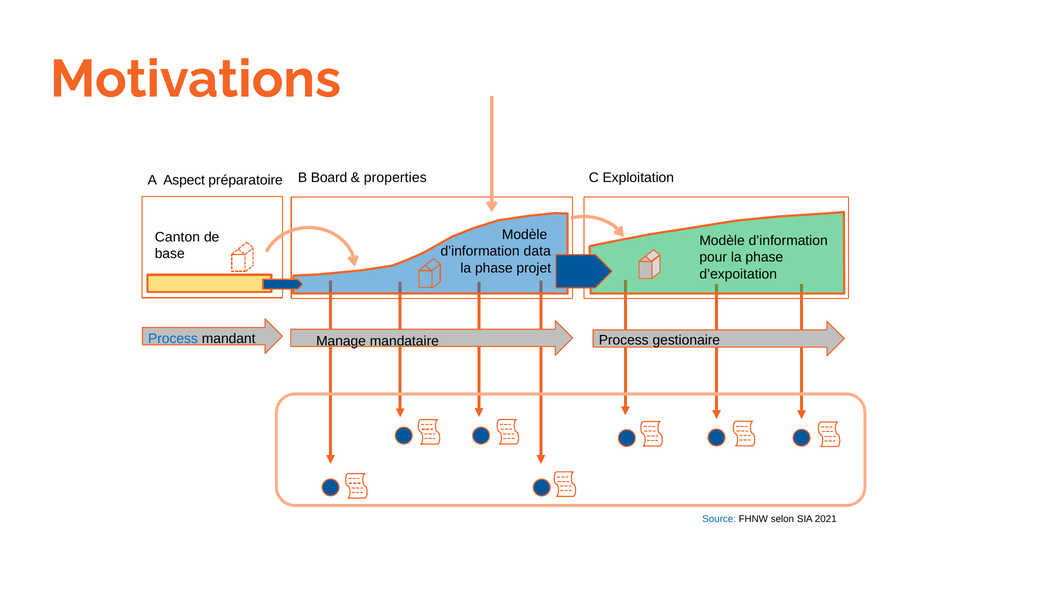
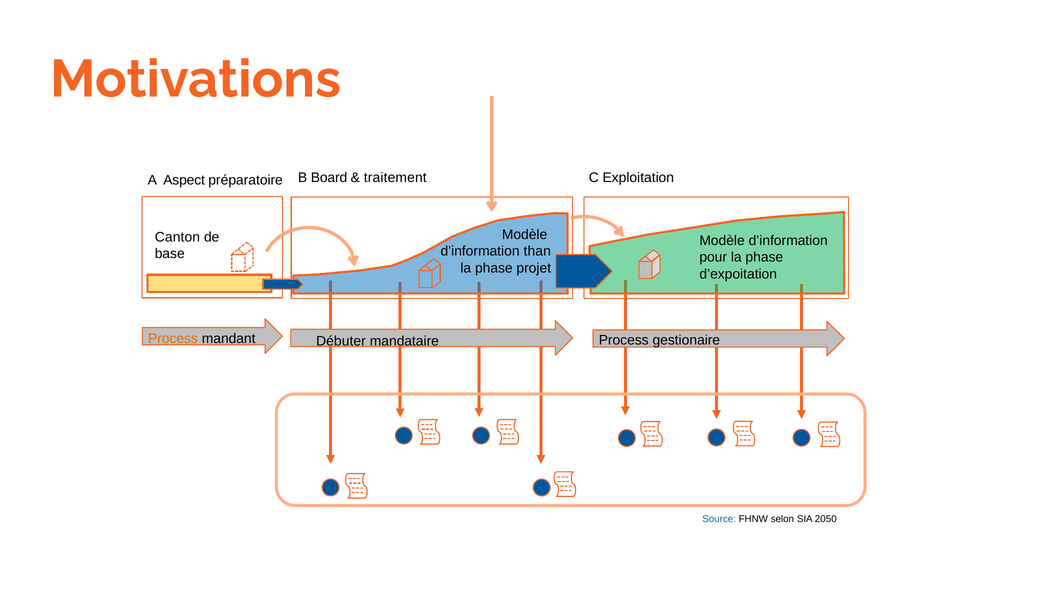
properties: properties -> traitement
data: data -> than
Process at (173, 339) colour: blue -> orange
Manage: Manage -> Débuter
2021: 2021 -> 2050
